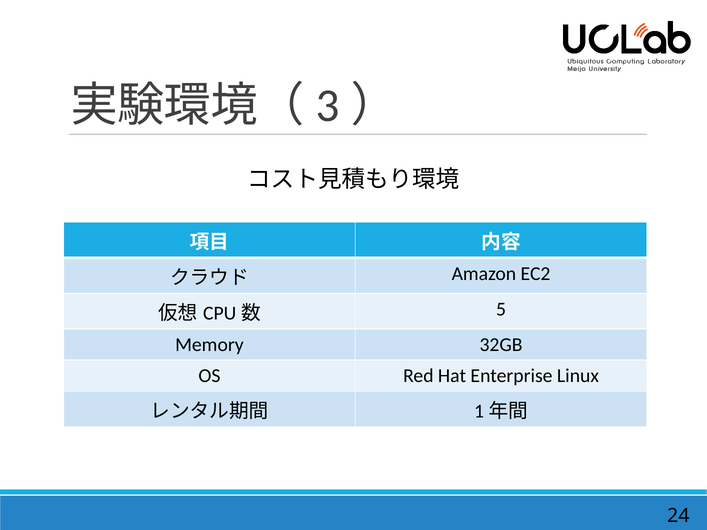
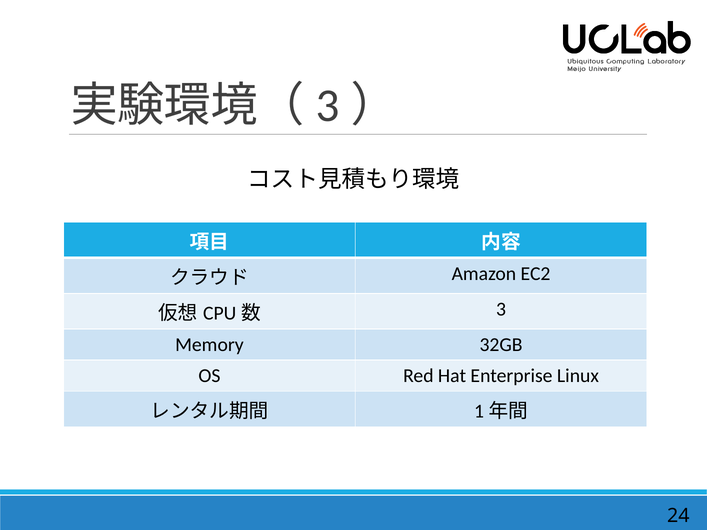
5: 5 -> 3
